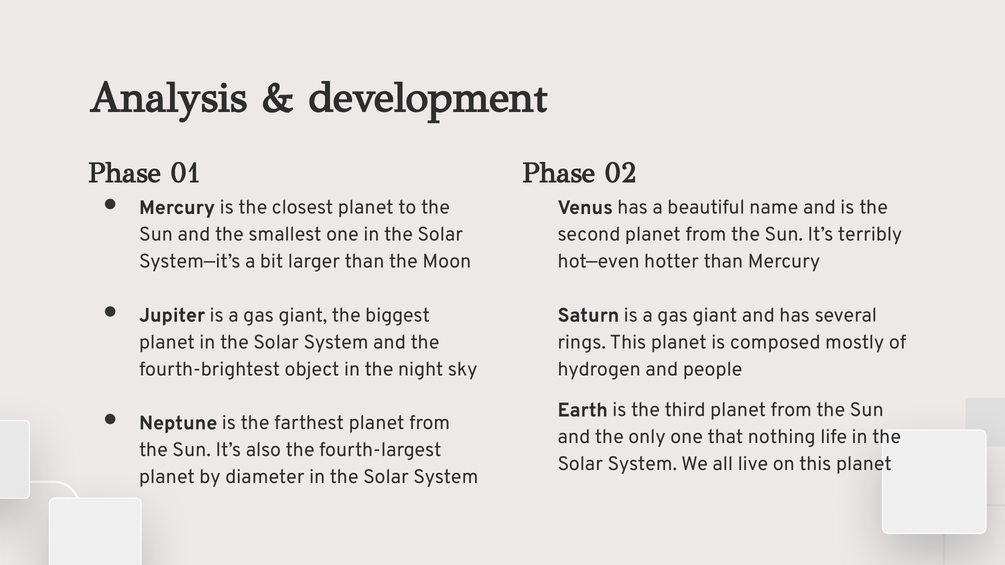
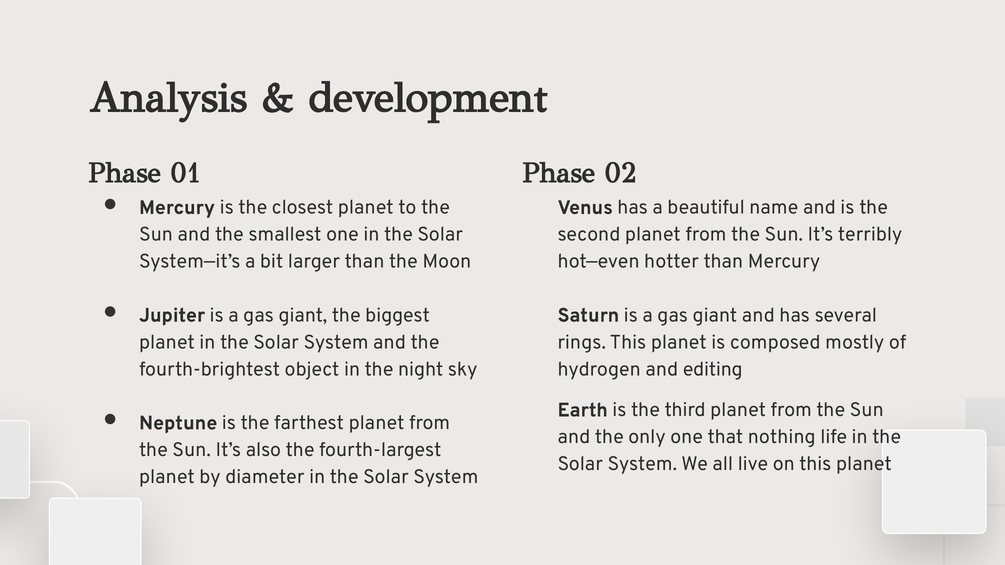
people: people -> editing
